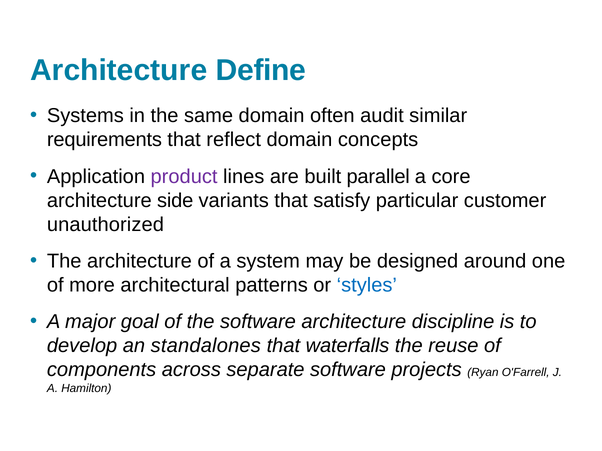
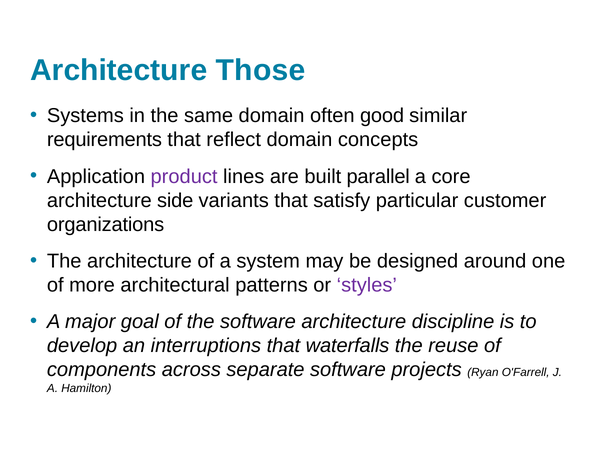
Define: Define -> Those
audit: audit -> good
unauthorized: unauthorized -> organizations
styles colour: blue -> purple
standalones: standalones -> interruptions
